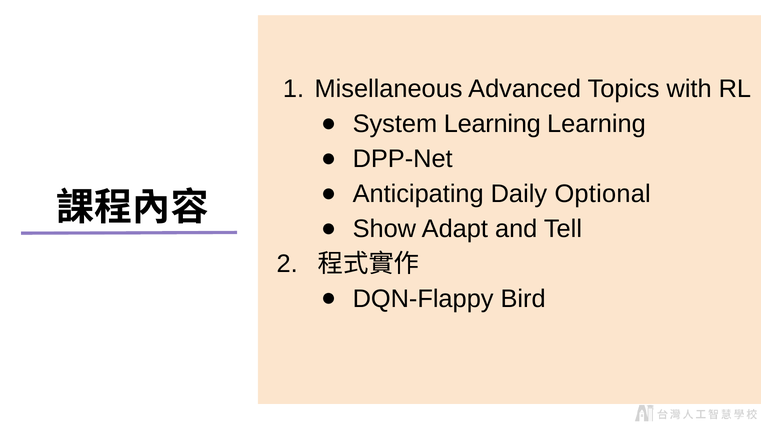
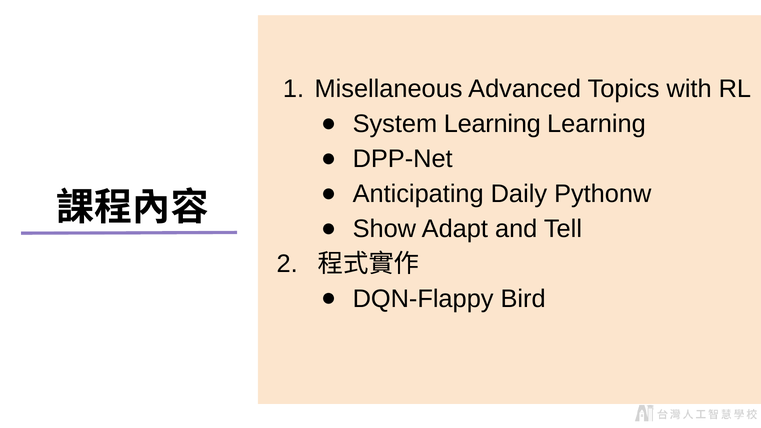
Optional: Optional -> Pythonw
